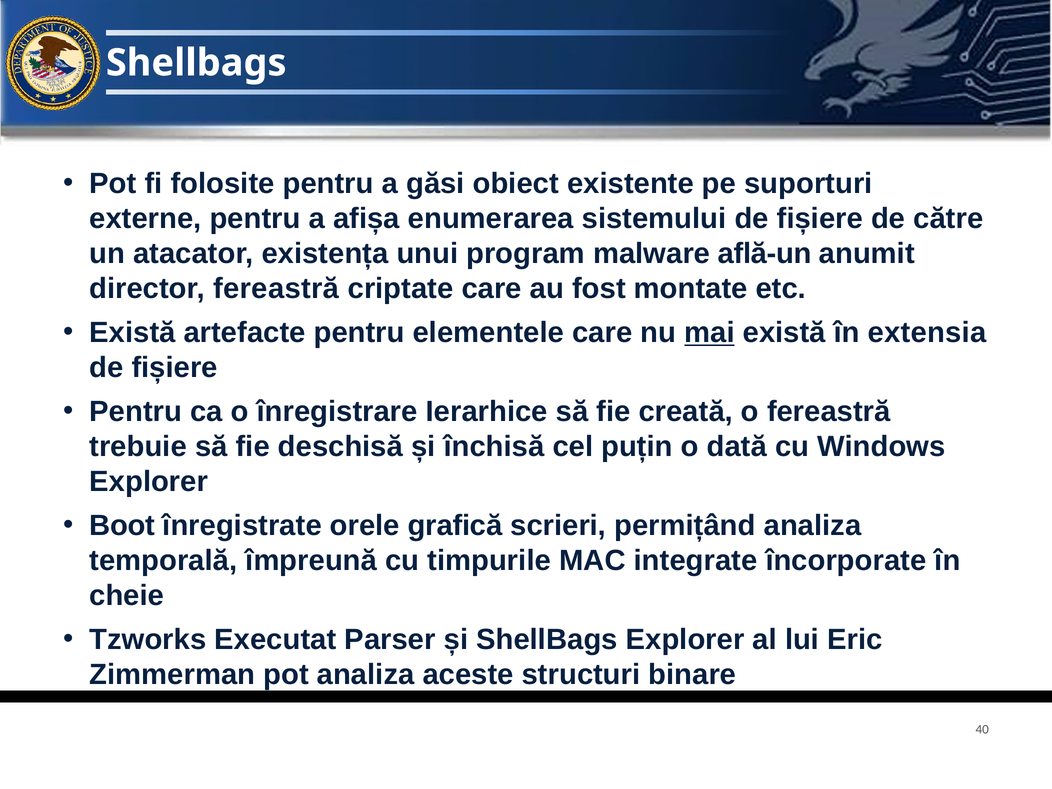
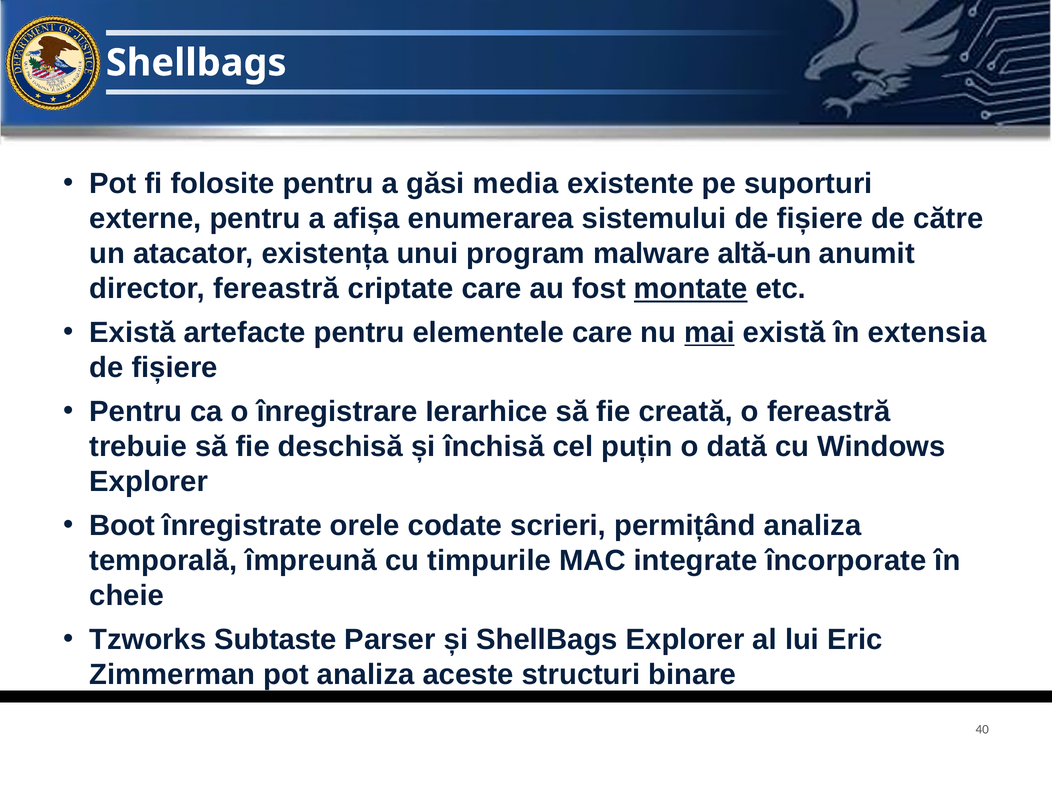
obiect: obiect -> media
află-un: află-un -> altă-un
montate underline: none -> present
grafică: grafică -> codate
Executat: Executat -> Subtaste
